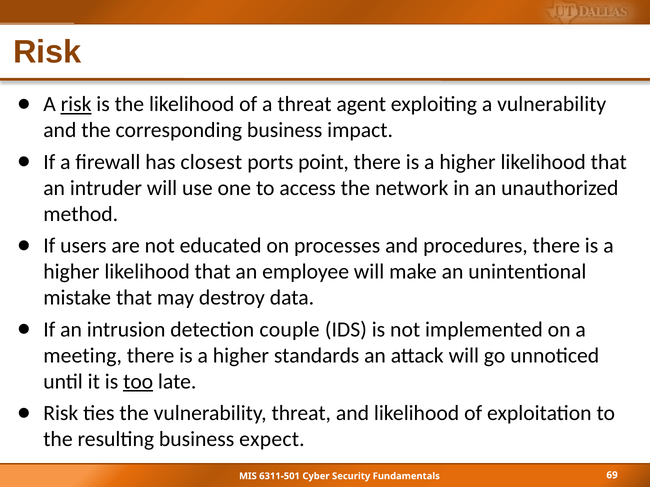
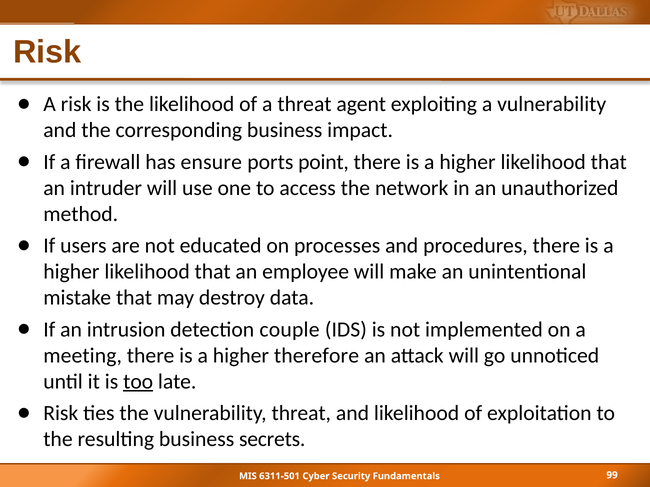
risk at (76, 104) underline: present -> none
closest: closest -> ensure
standards: standards -> therefore
expect: expect -> secrets
69: 69 -> 99
